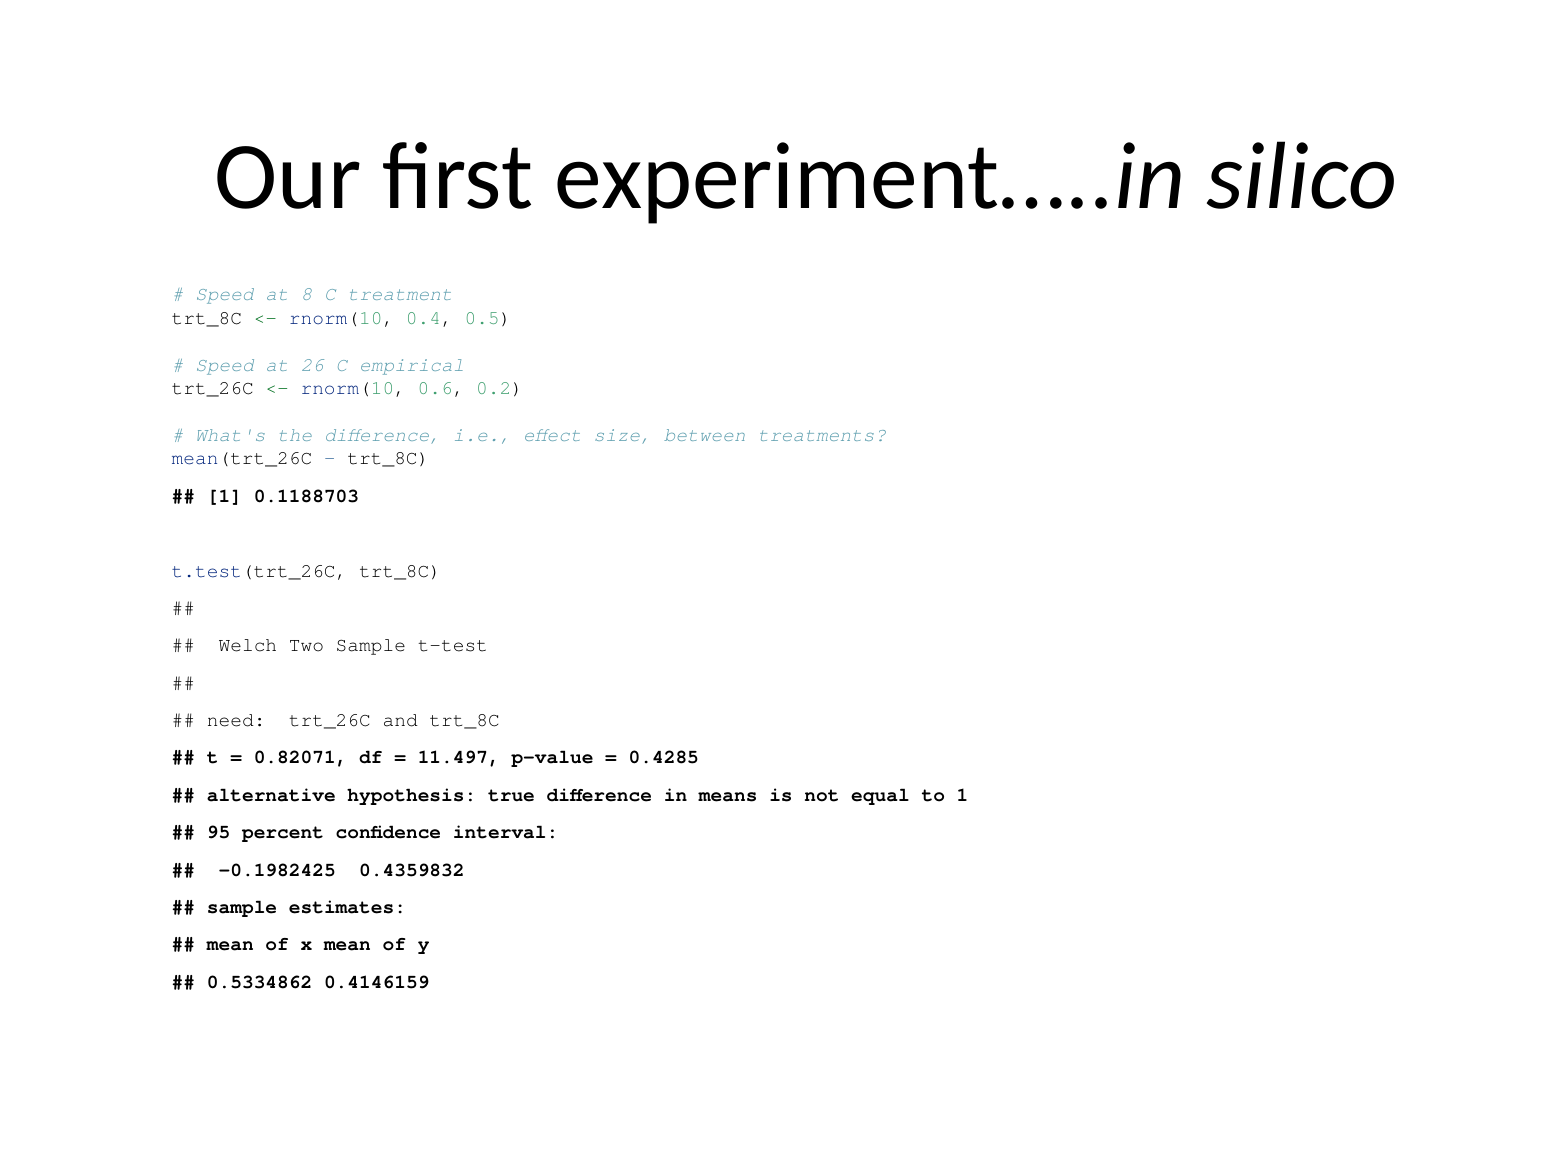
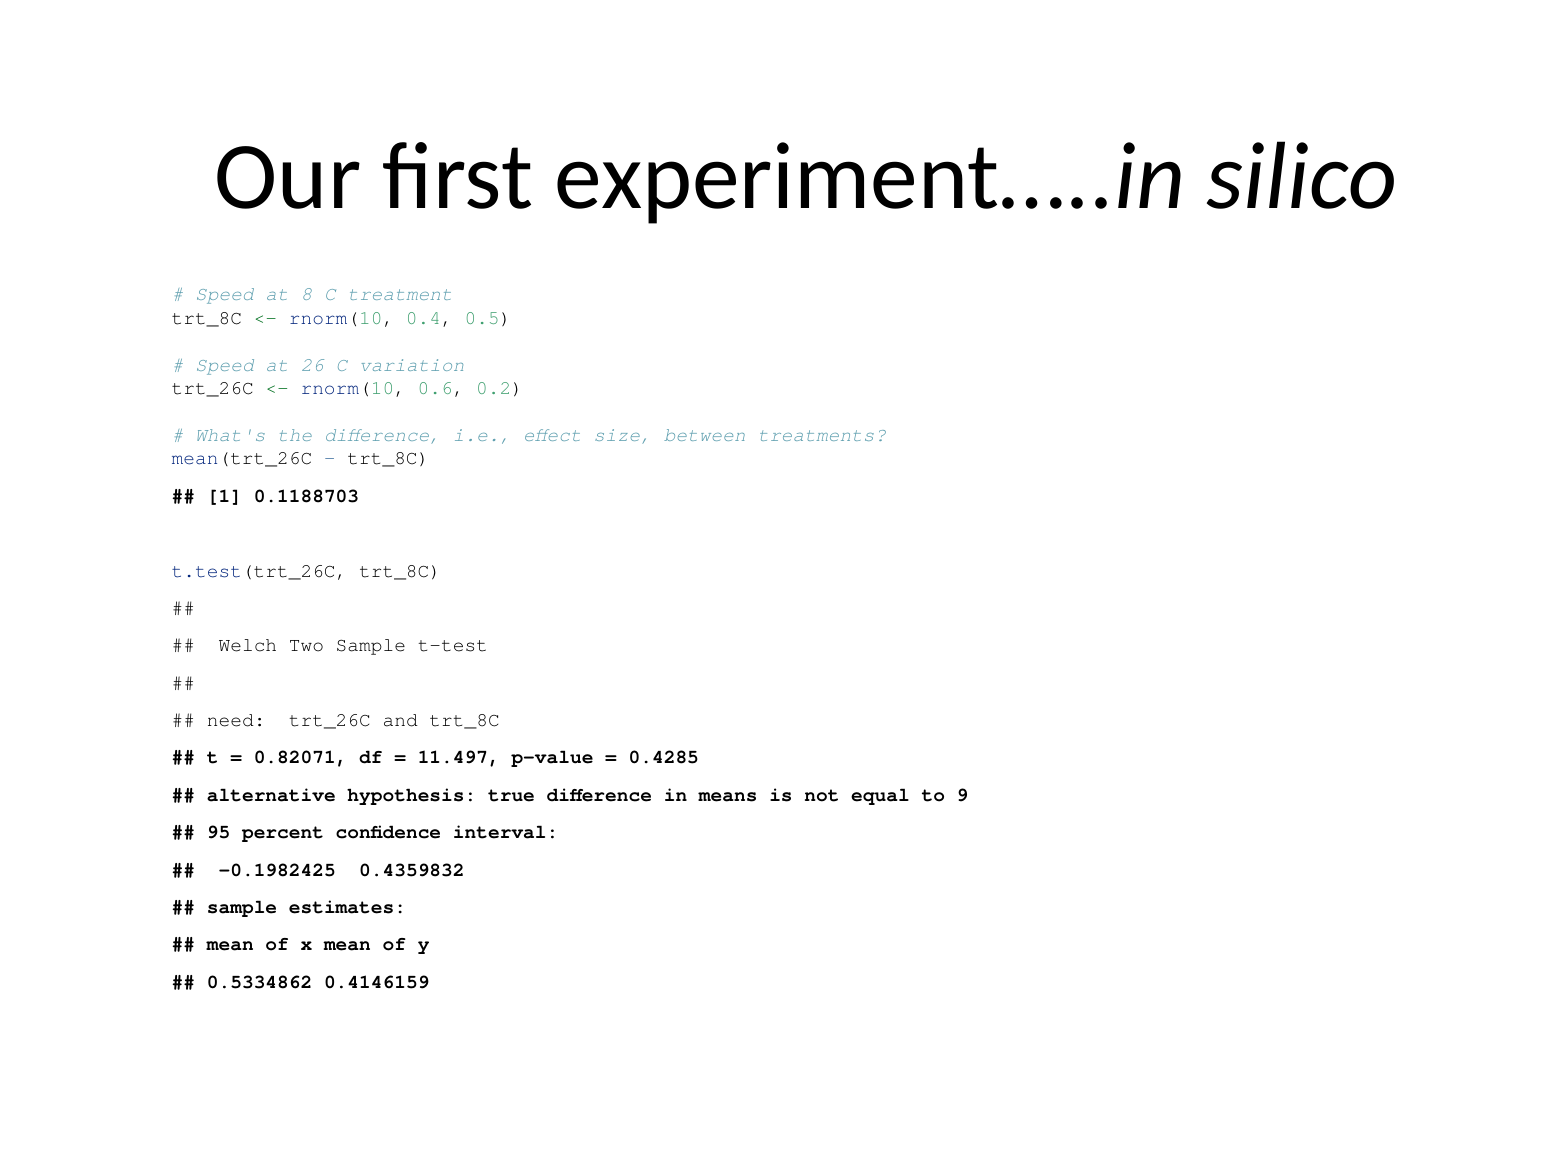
empirical: empirical -> variation
to 1: 1 -> 9
